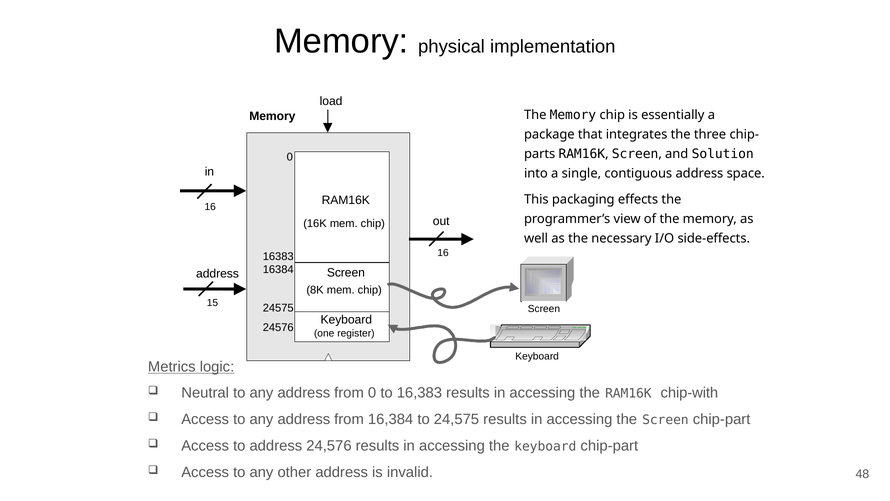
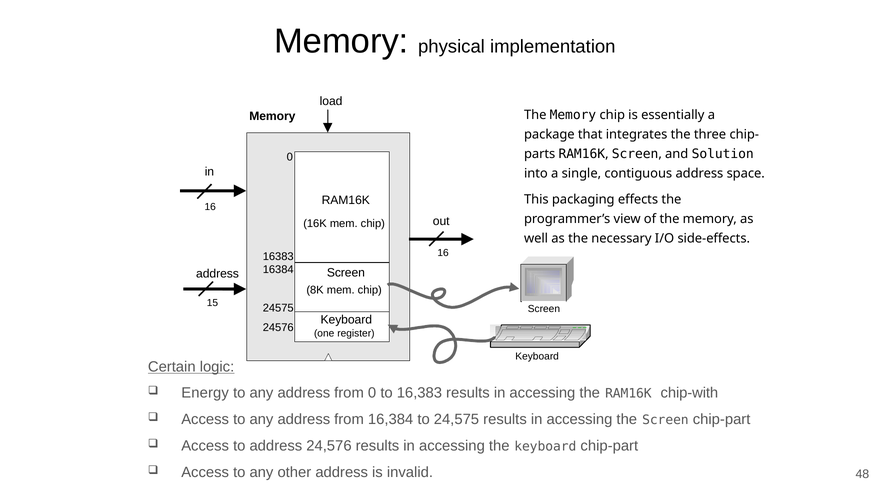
Metrics: Metrics -> Certain
Neutral: Neutral -> Energy
